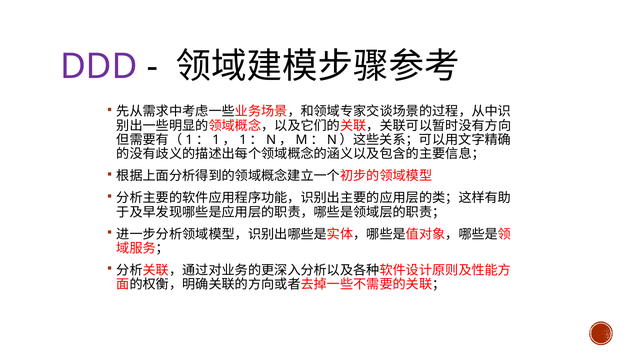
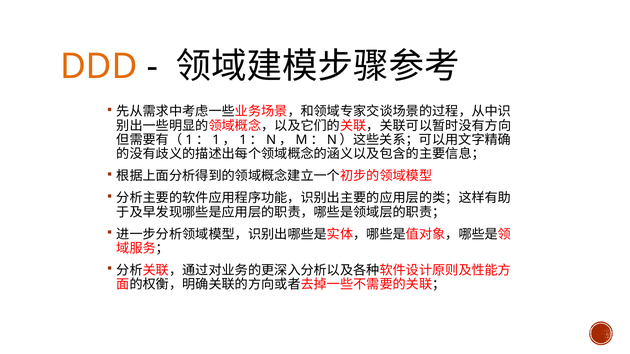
DDD colour: purple -> orange
